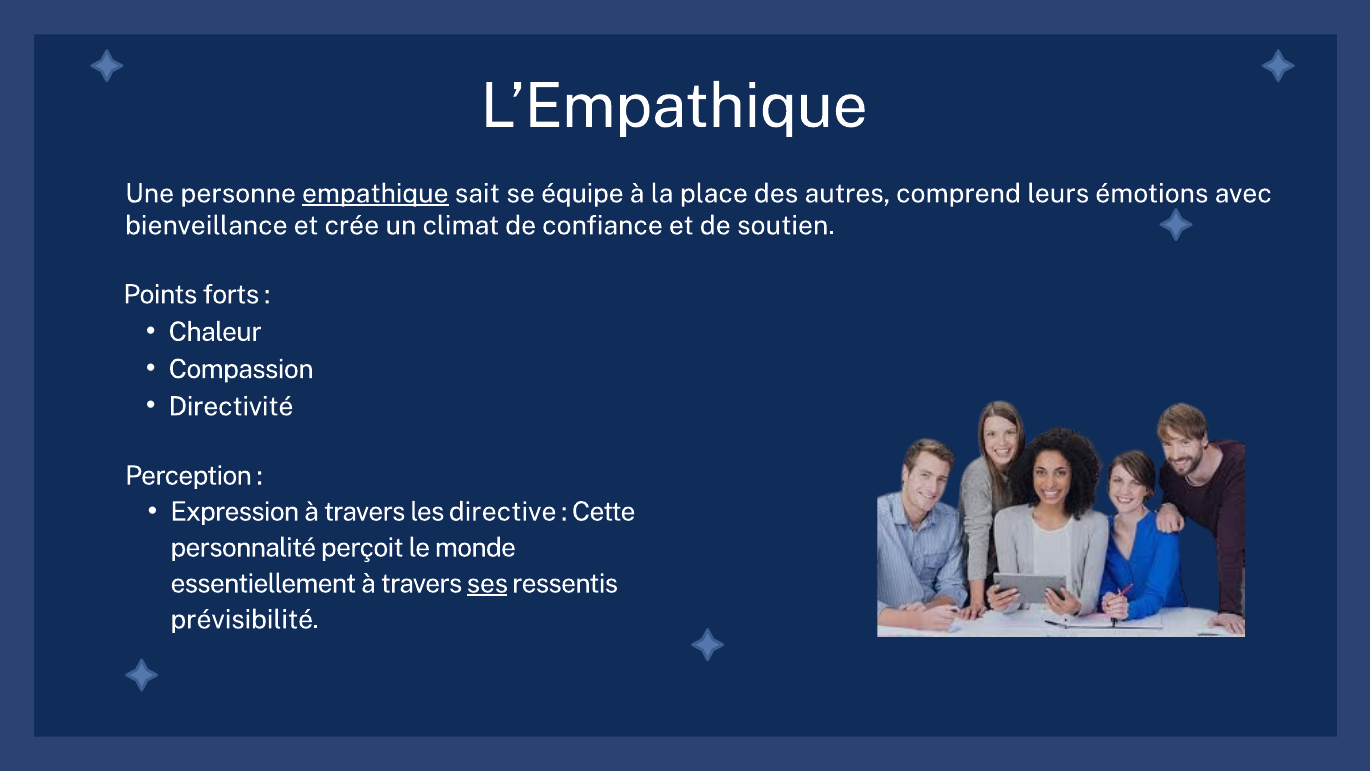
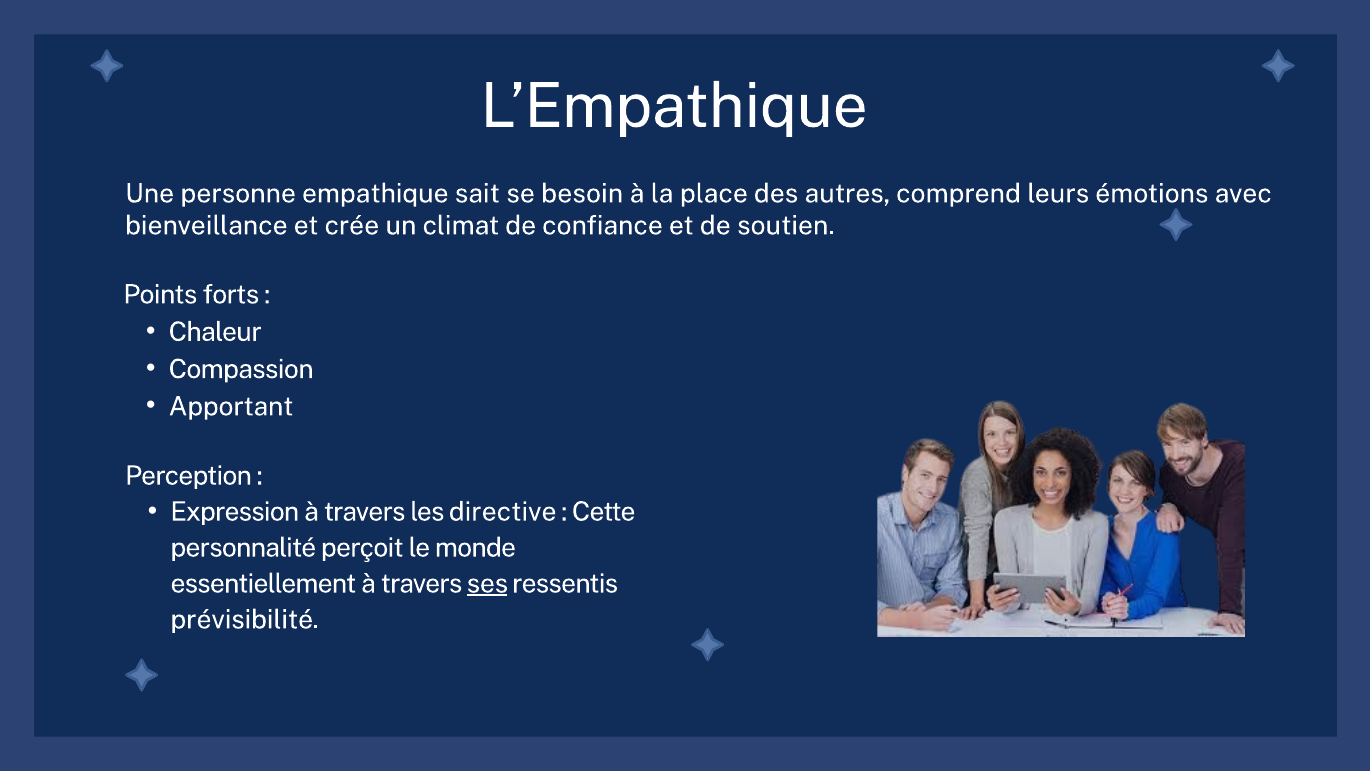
empathique underline: present -> none
équipe: équipe -> besoin
Directivité: Directivité -> Apportant
